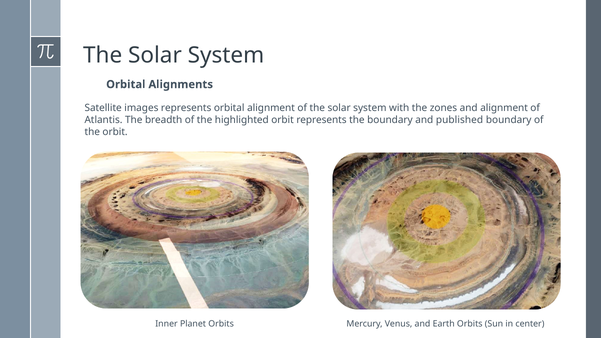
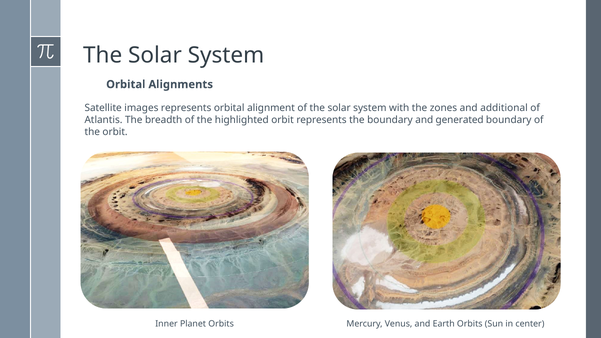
and alignment: alignment -> additional
published: published -> generated
